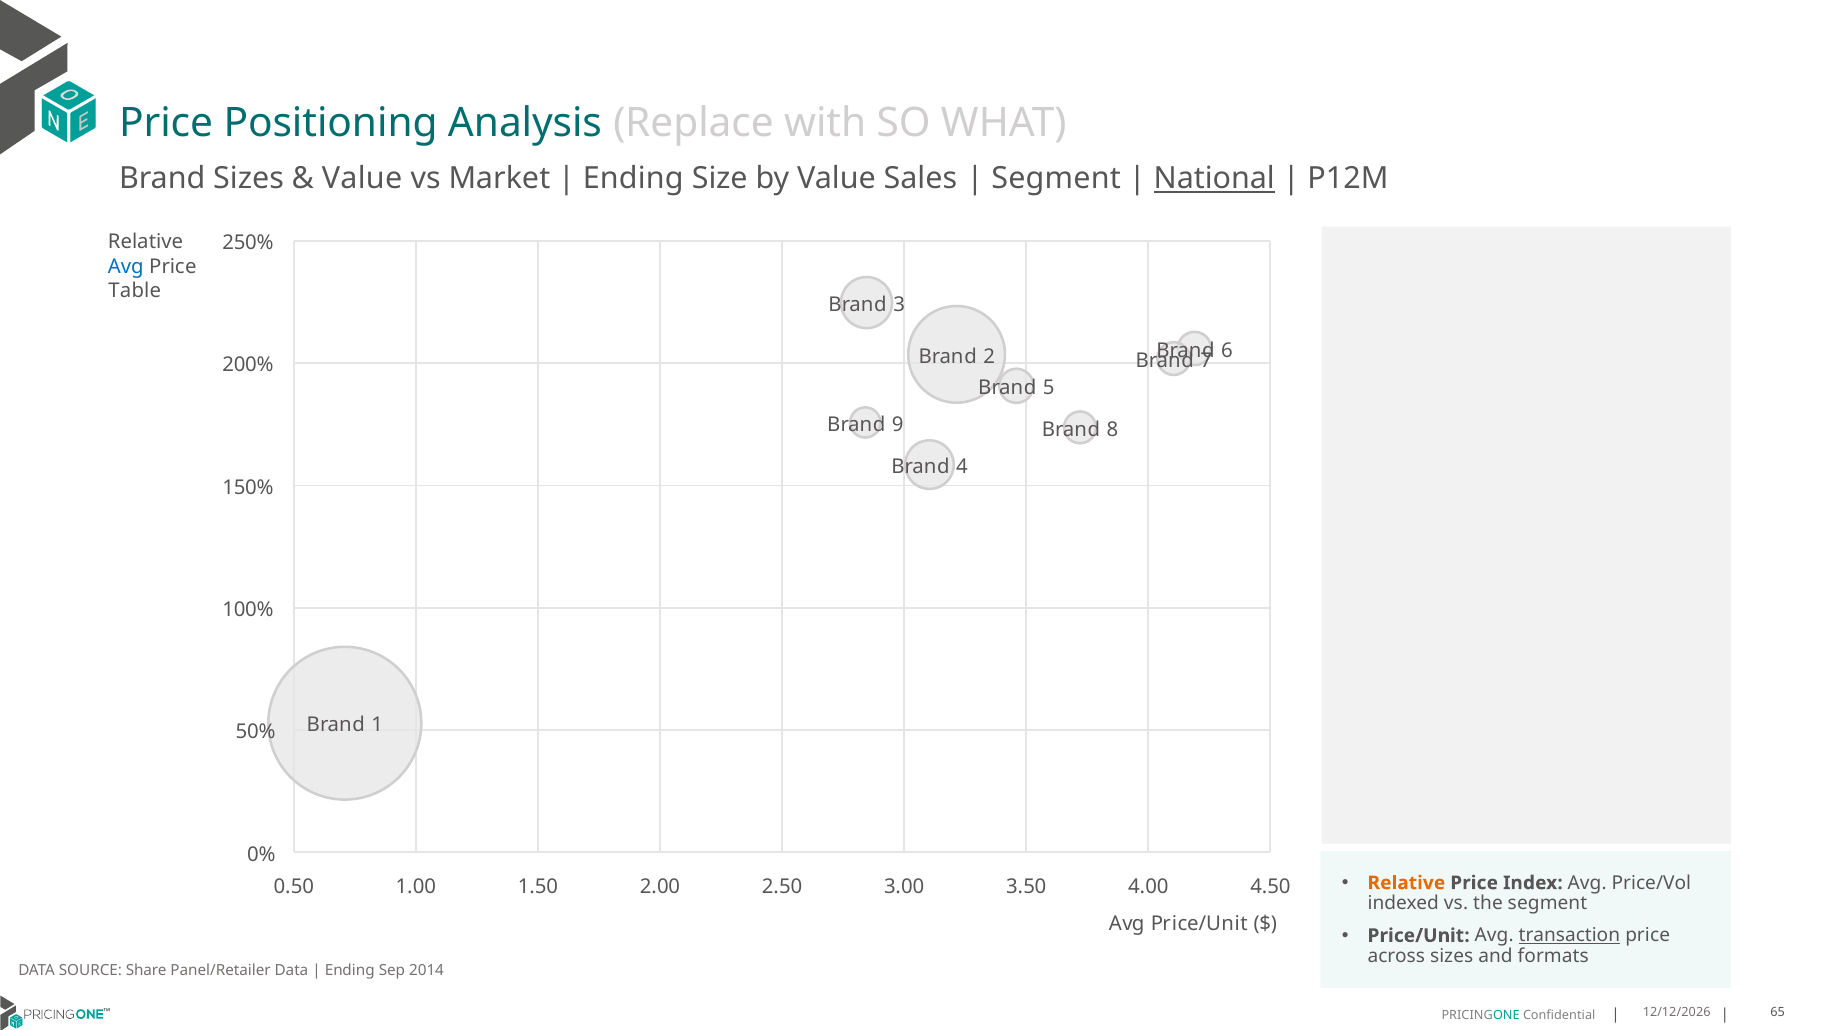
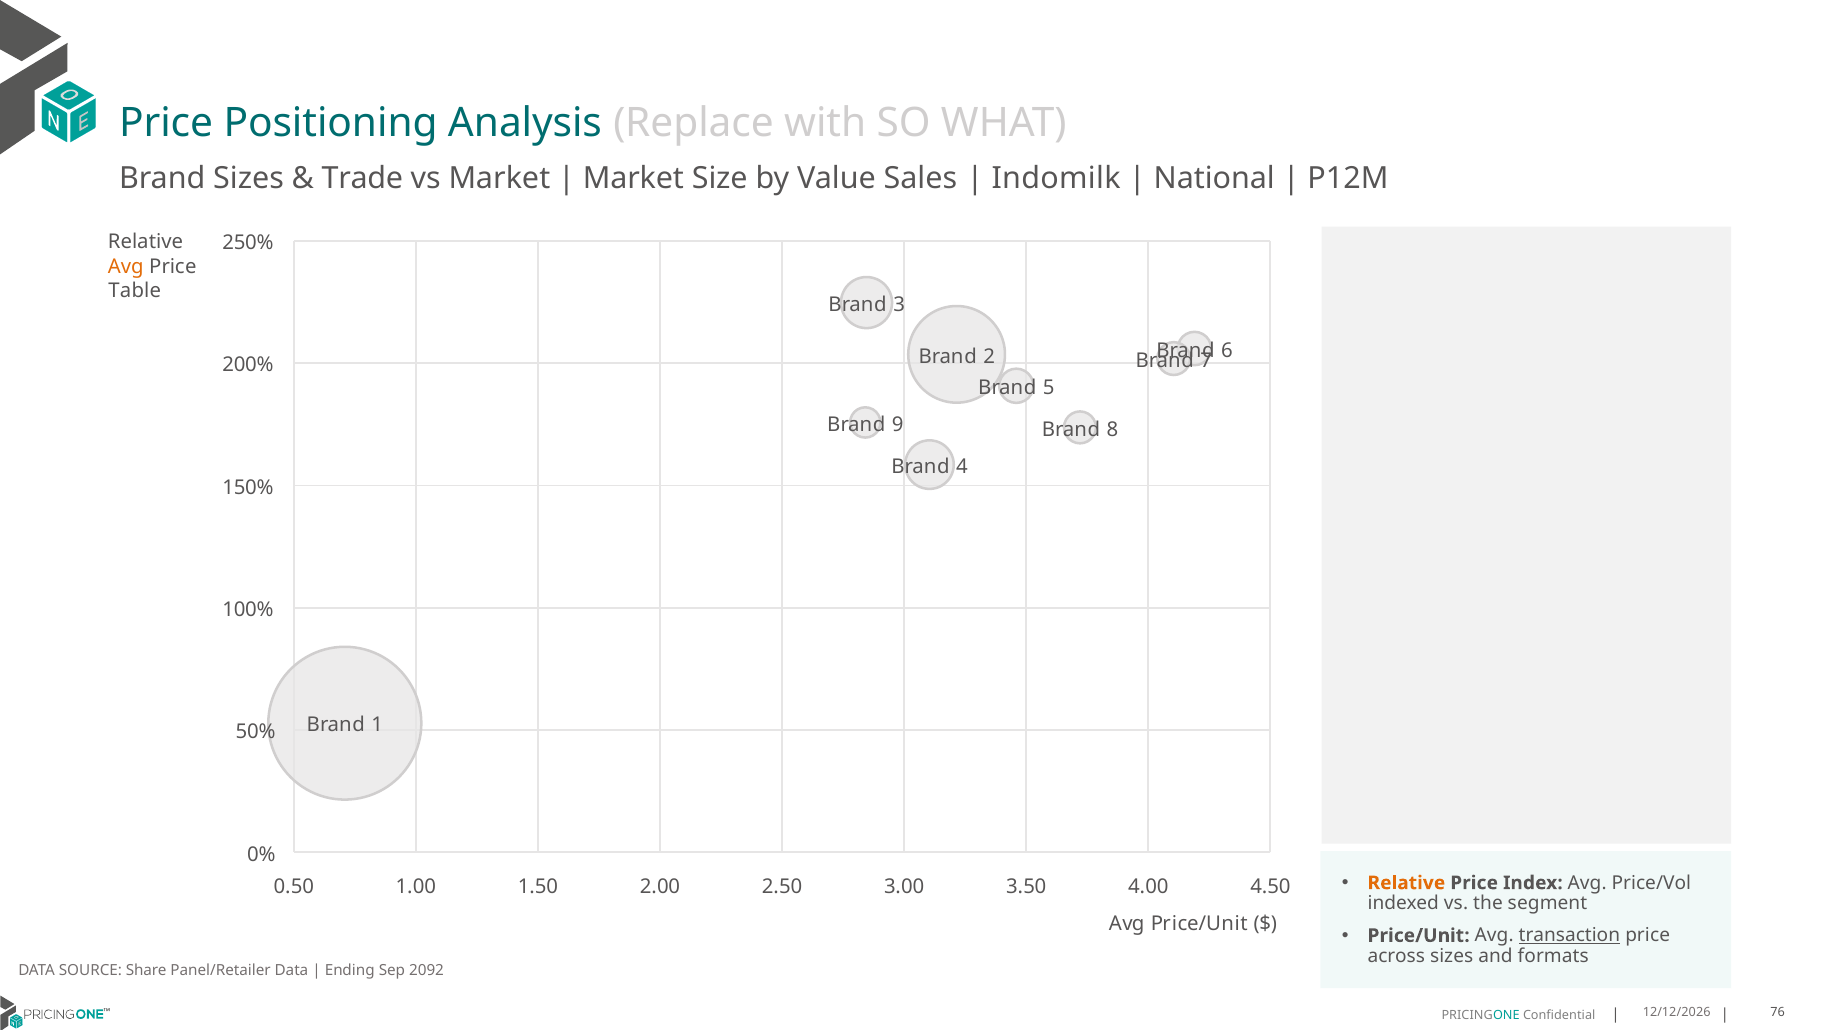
Value at (362, 178): Value -> Trade
Ending at (633, 178): Ending -> Market
Segment at (1056, 178): Segment -> Indomilk
National underline: present -> none
Avg at (126, 266) colour: blue -> orange
2014: 2014 -> 2092
65: 65 -> 76
